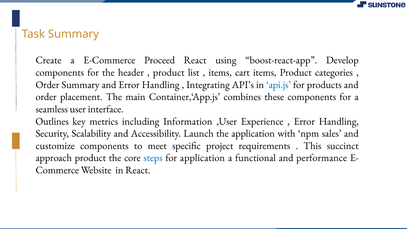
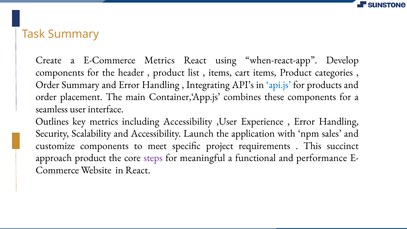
E-Commerce Proceed: Proceed -> Metrics
boost-react-app: boost-react-app -> when-react-app
including Information: Information -> Accessibility
steps colour: blue -> purple
for application: application -> meaningful
